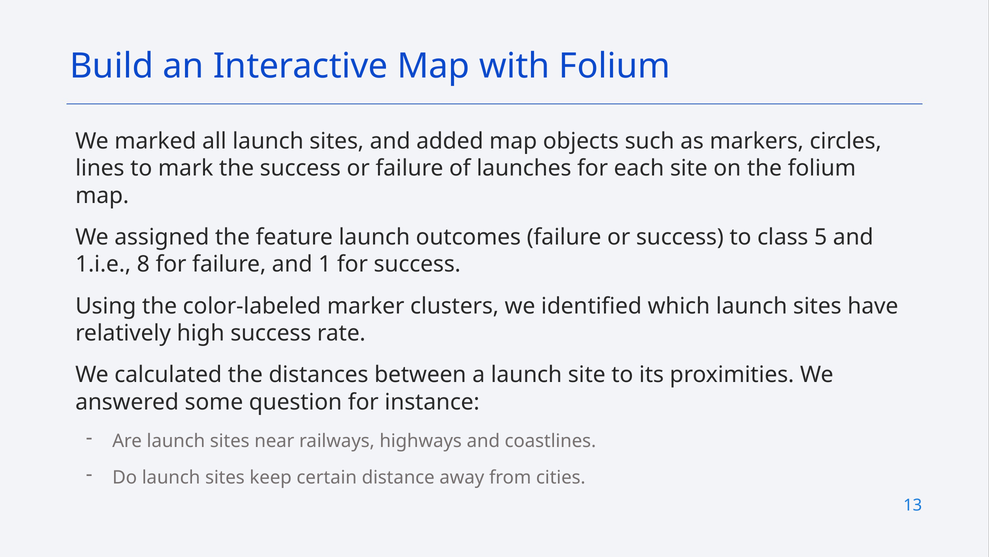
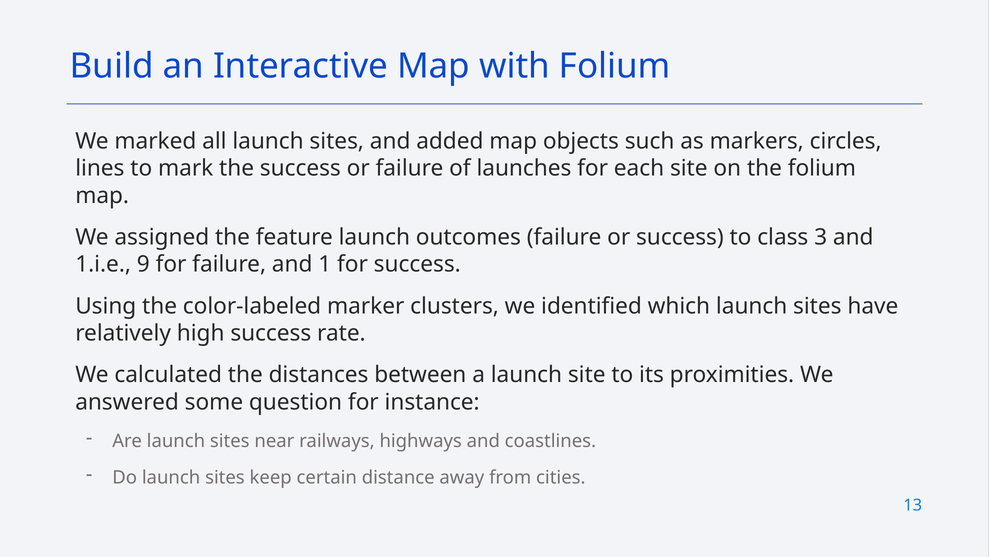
5: 5 -> 3
8: 8 -> 9
